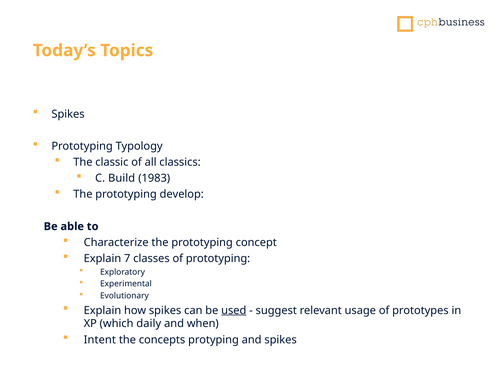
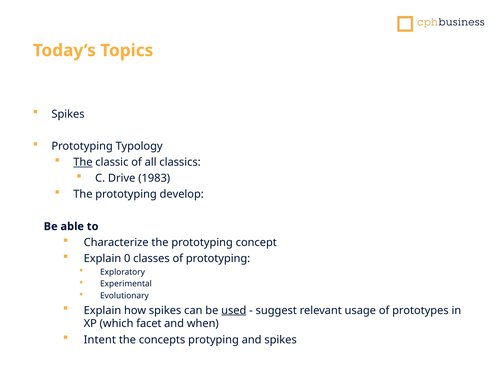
The at (83, 162) underline: none -> present
Build: Build -> Drive
7: 7 -> 0
daily: daily -> facet
